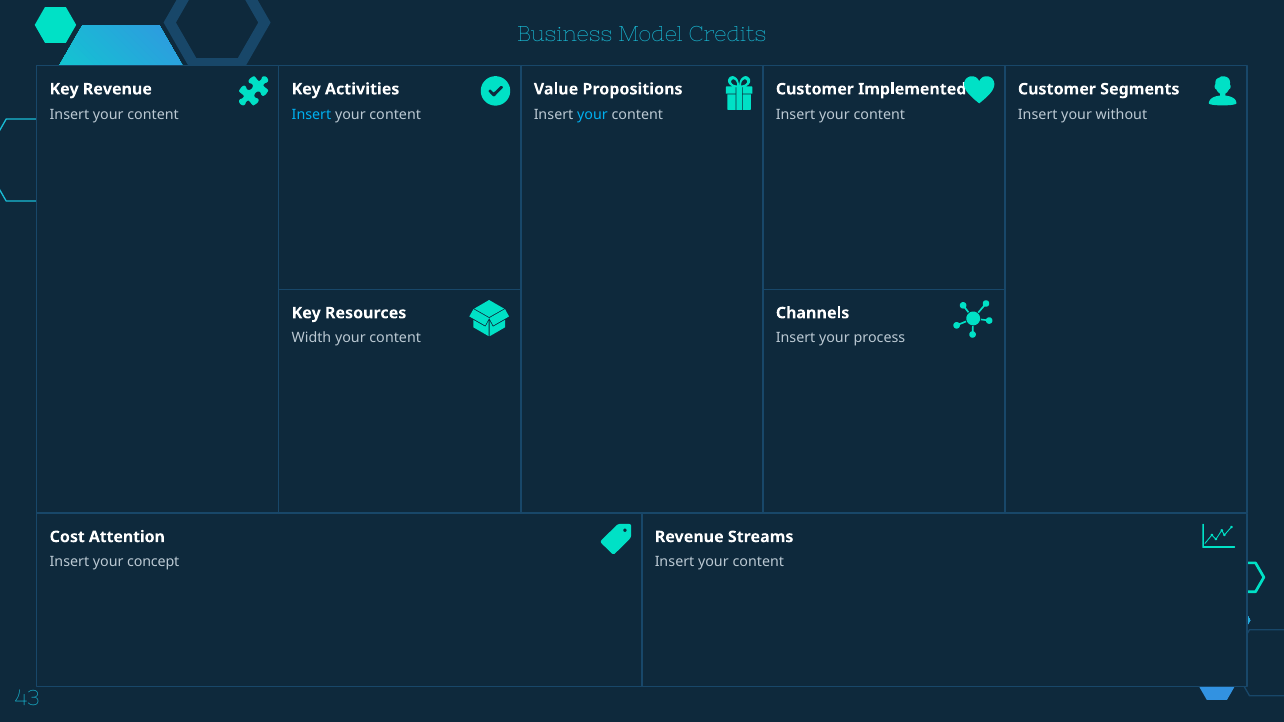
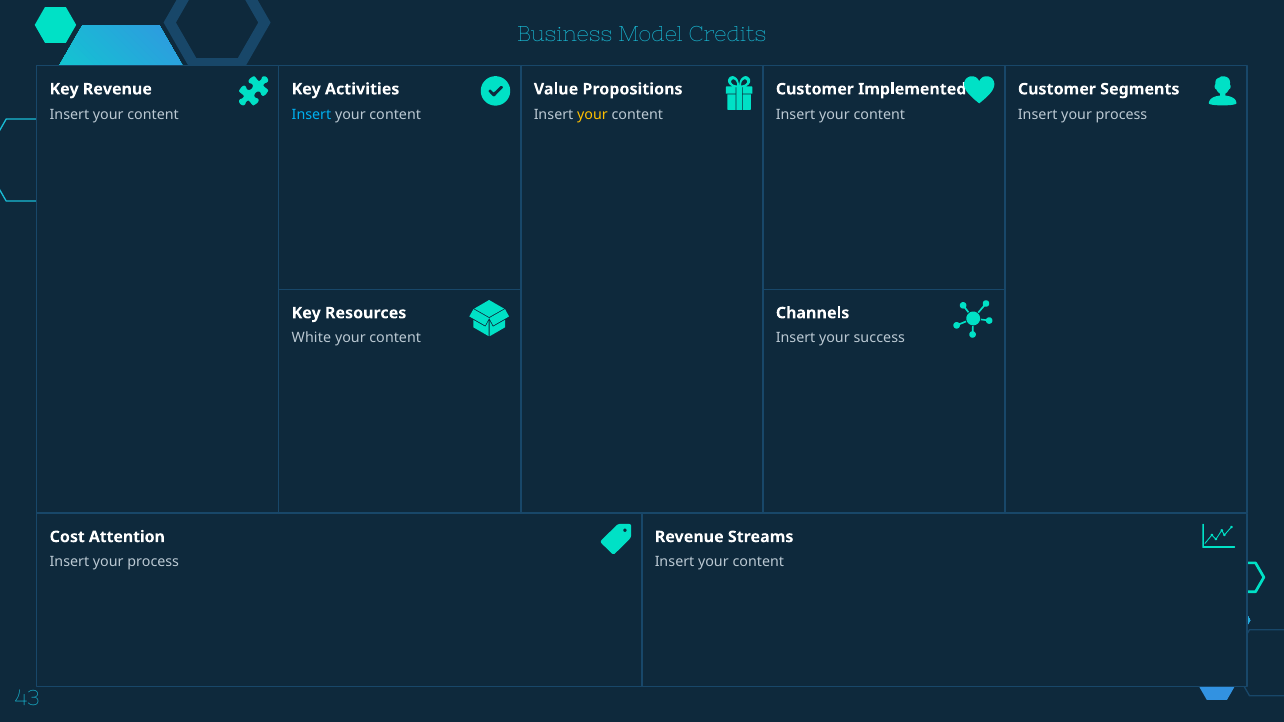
your at (592, 114) colour: light blue -> yellow
without at (1121, 114): without -> process
Width: Width -> White
process: process -> success
concept at (153, 562): concept -> process
